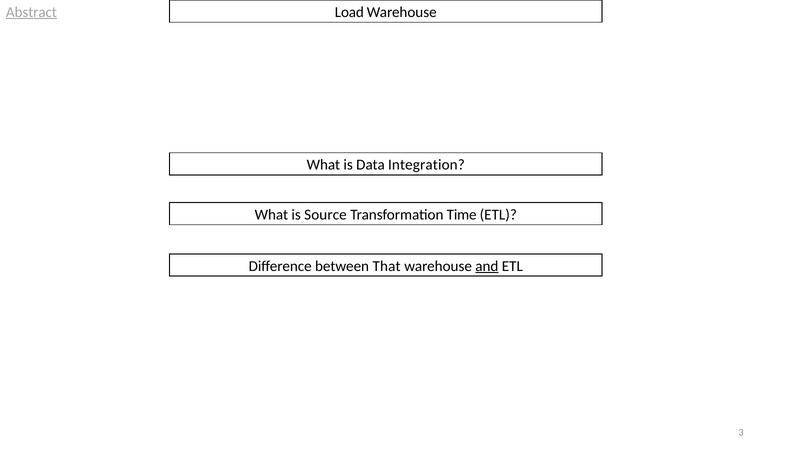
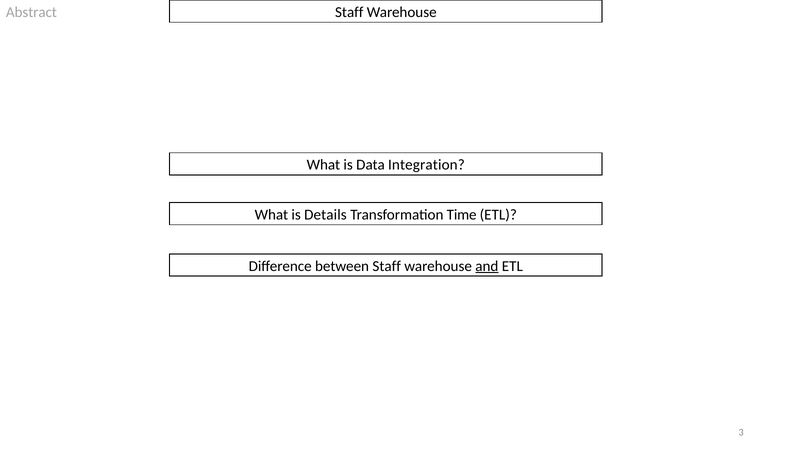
Abstract underline: present -> none
Load at (349, 12): Load -> Staff
Source: Source -> Details
between That: That -> Staff
